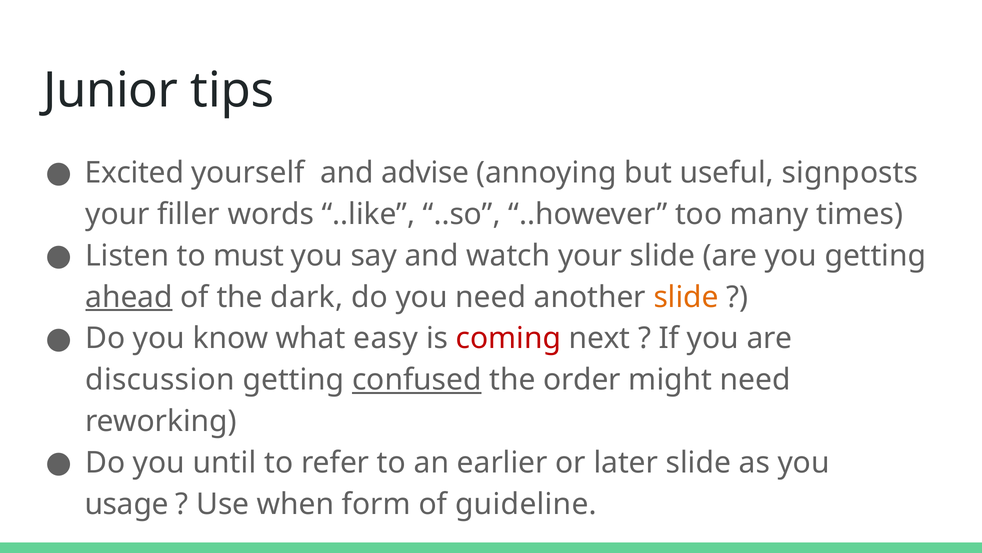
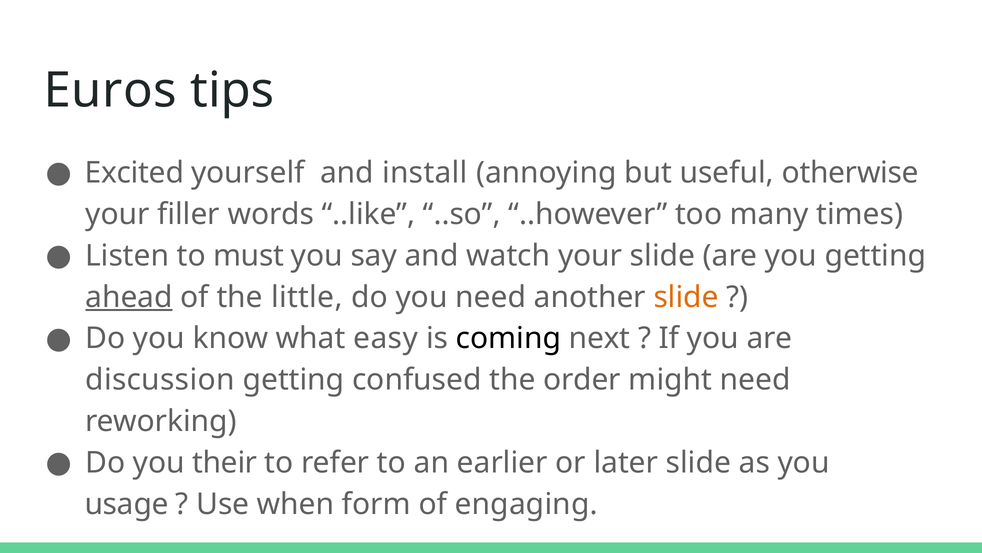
Junior: Junior -> Euros
advise: advise -> install
signposts: signposts -> otherwise
dark: dark -> little
coming colour: red -> black
confused underline: present -> none
until: until -> their
guideline: guideline -> engaging
